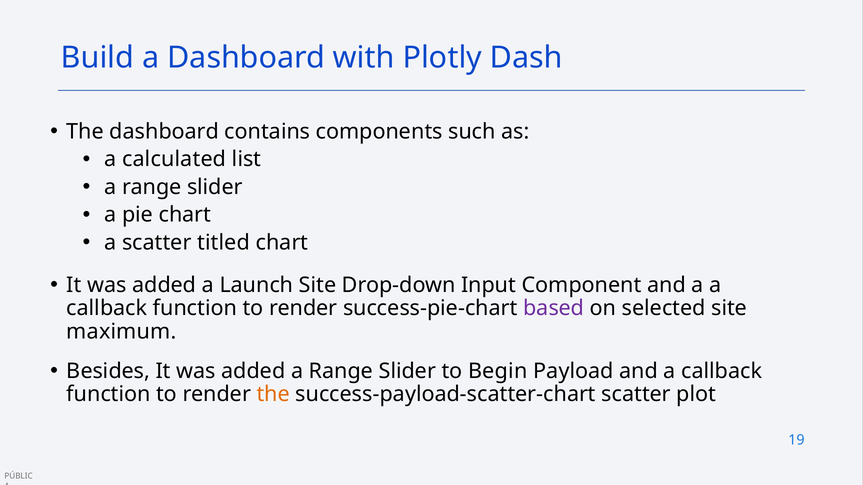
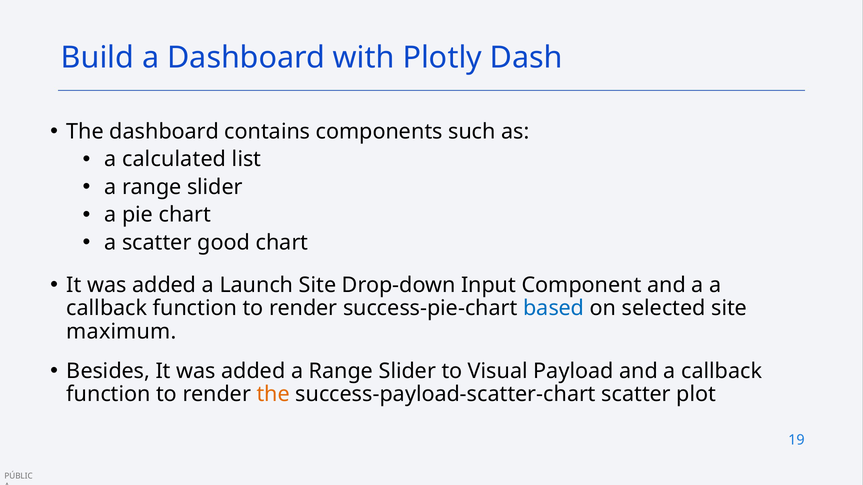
titled: titled -> good
based colour: purple -> blue
Begin: Begin -> Visual
